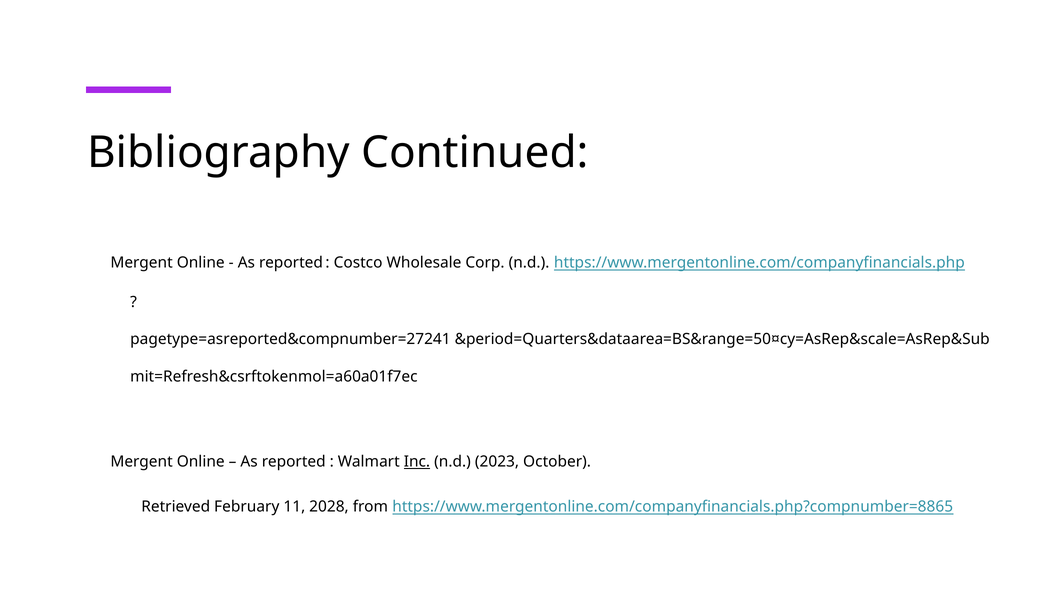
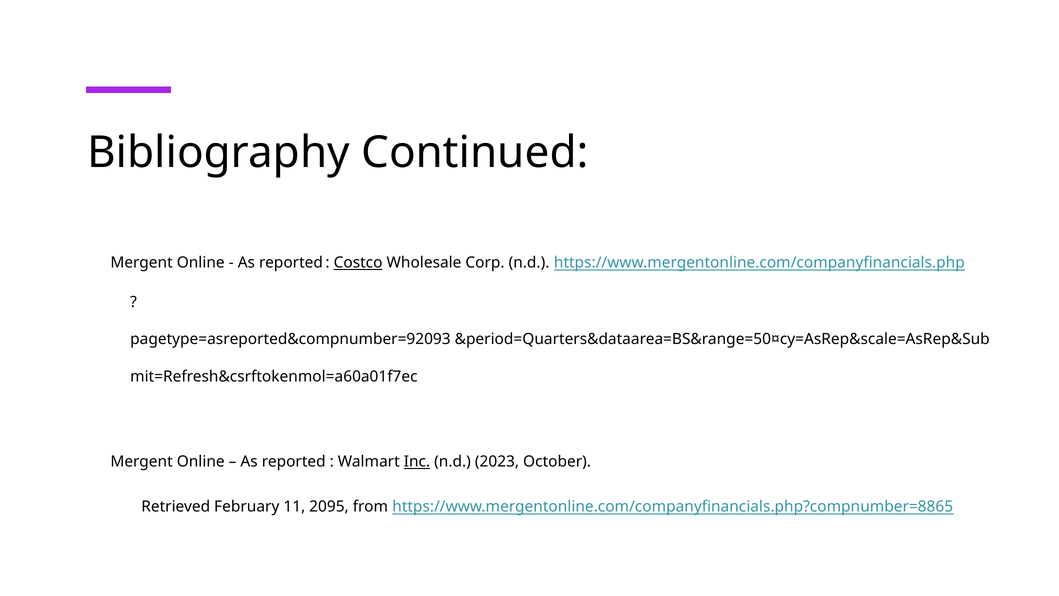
Costco underline: none -> present
pagetype=asreported&compnumber=27241: pagetype=asreported&compnumber=27241 -> pagetype=asreported&compnumber=92093
2028: 2028 -> 2095
